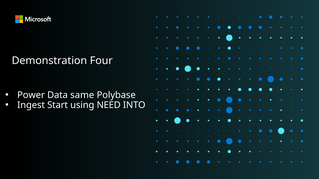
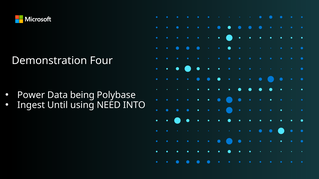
same: same -> being
Start: Start -> Until
